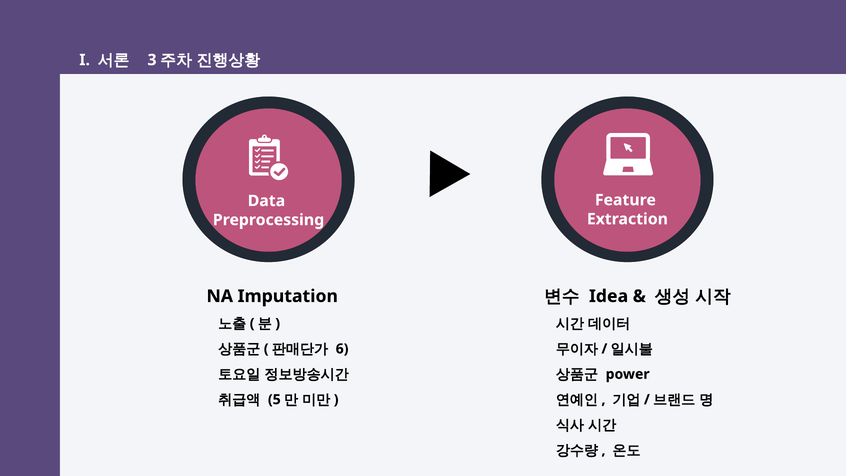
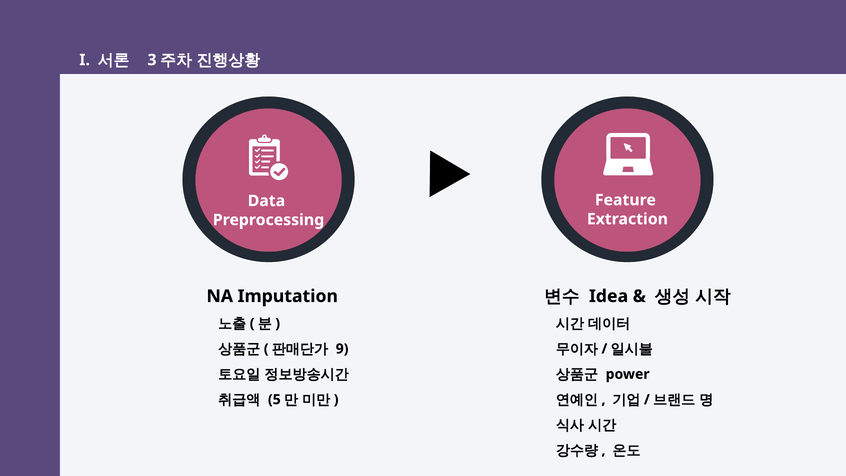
6: 6 -> 9
